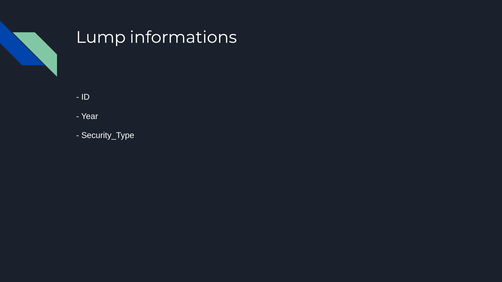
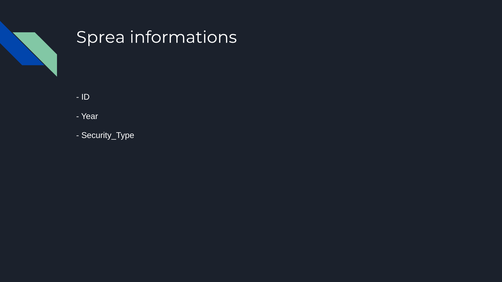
Lump: Lump -> Sprea
